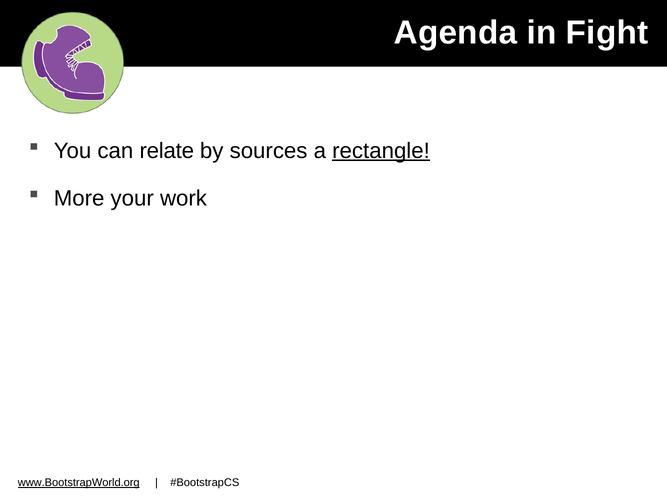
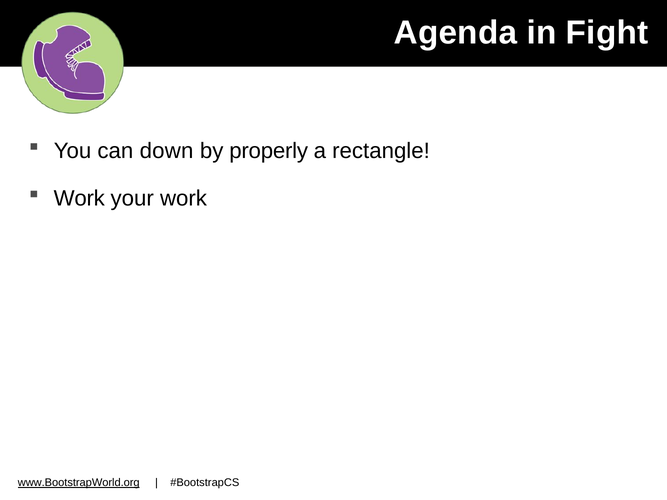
relate: relate -> down
sources: sources -> properly
rectangle underline: present -> none
More at (79, 199): More -> Work
